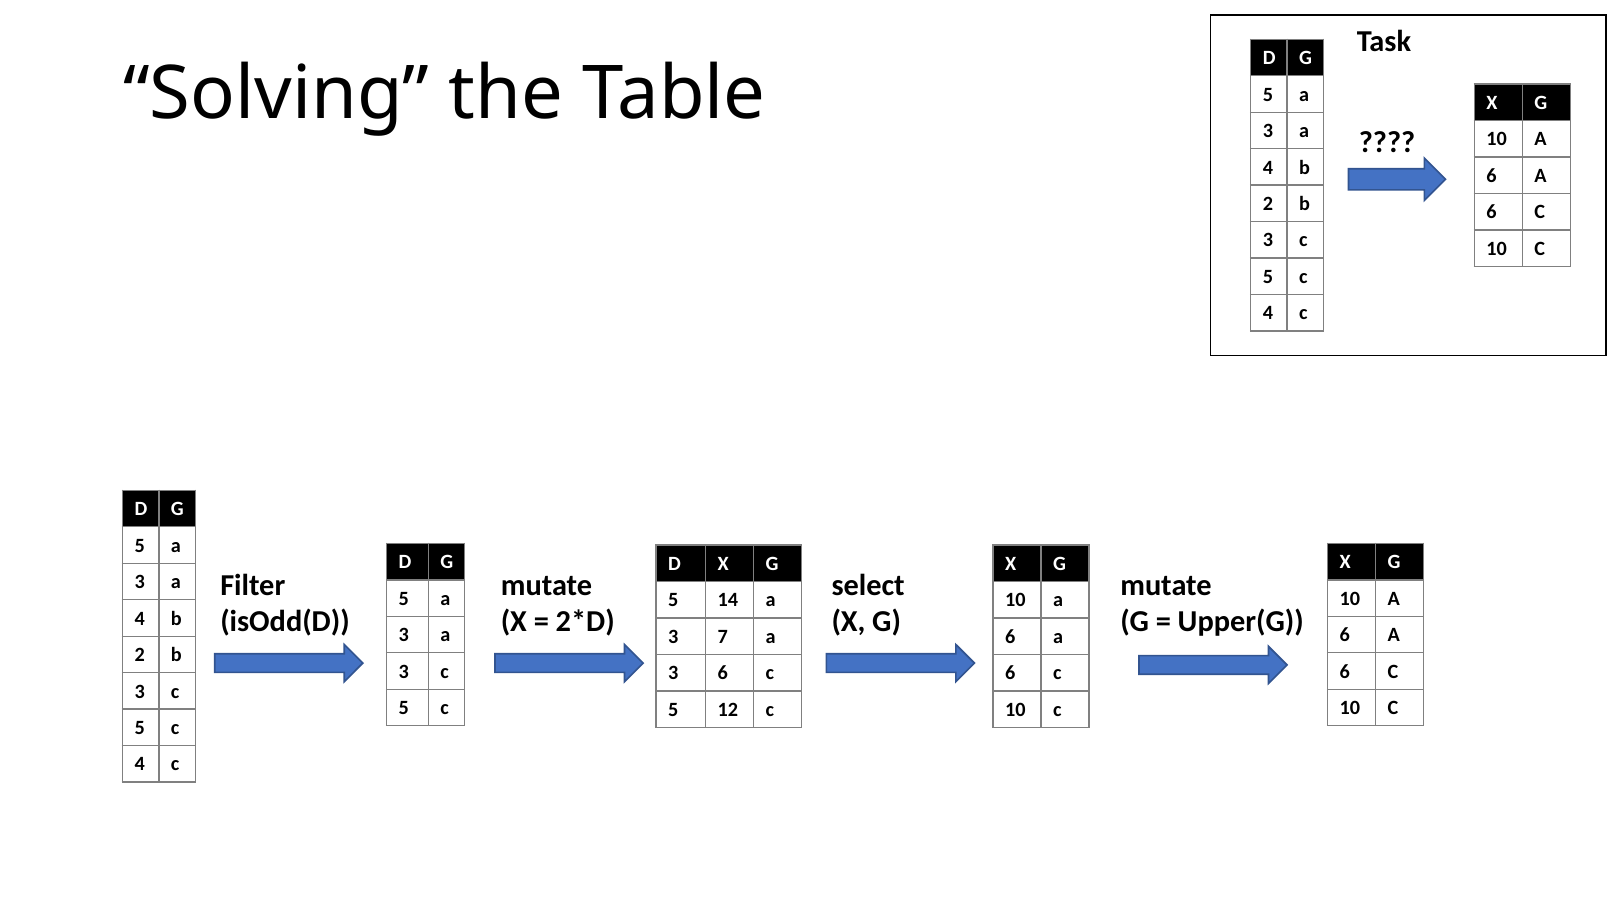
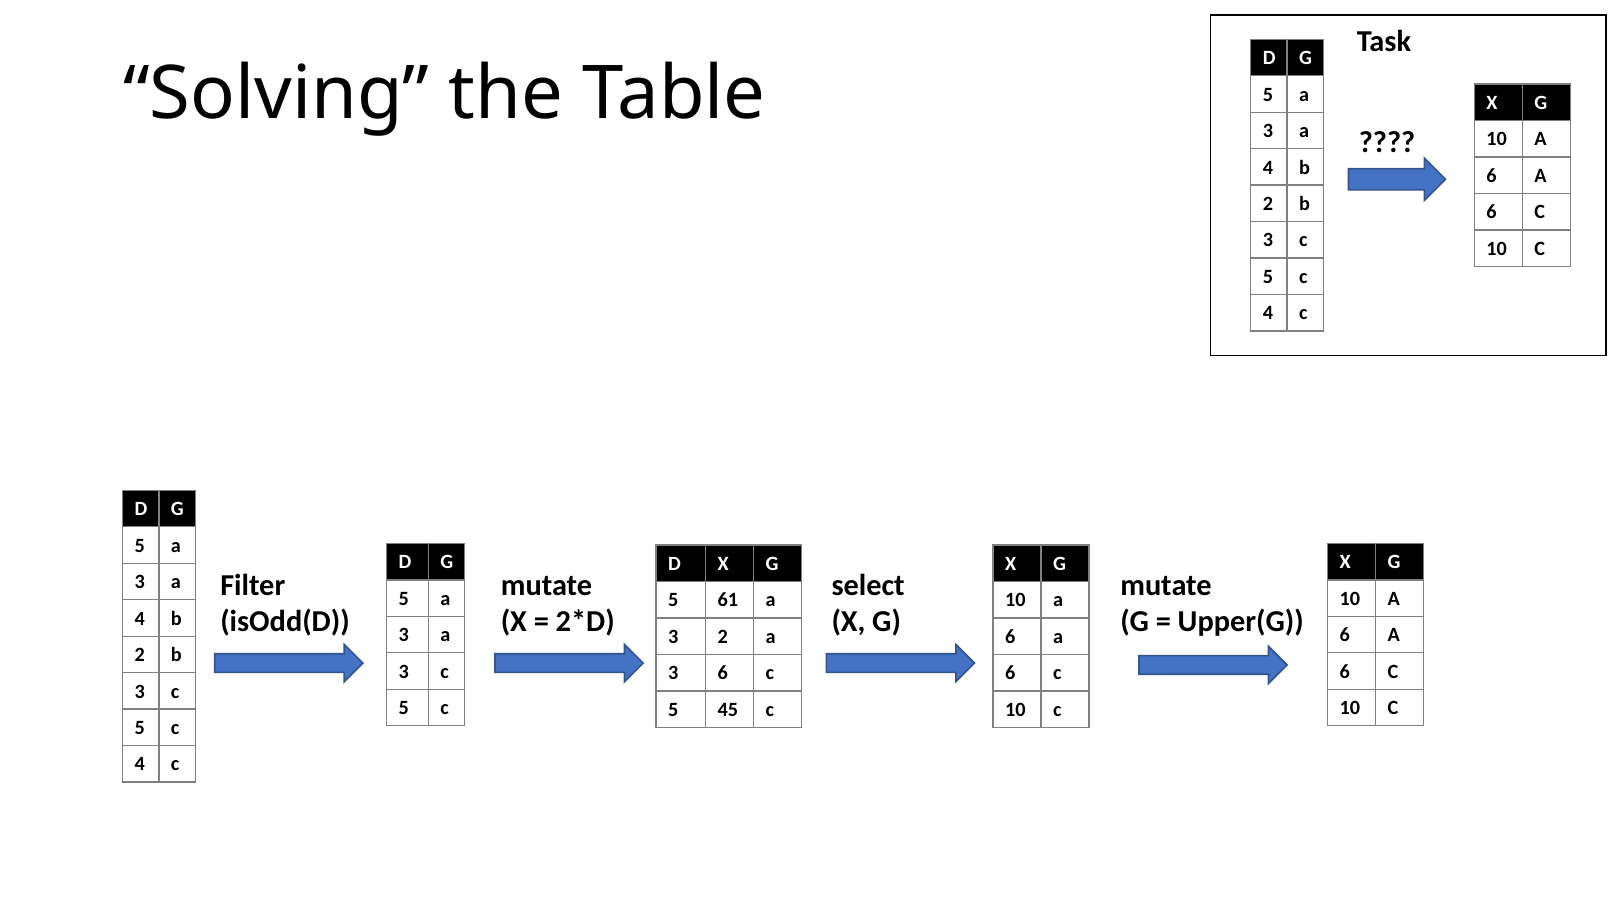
14: 14 -> 61
3 7: 7 -> 2
12: 12 -> 45
